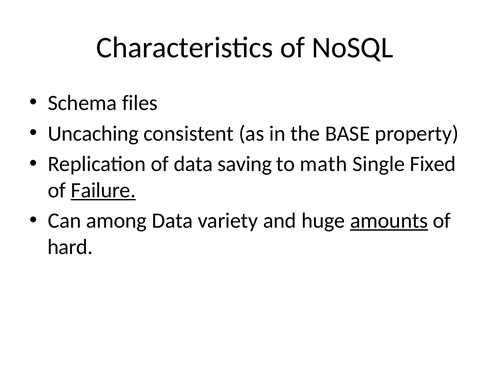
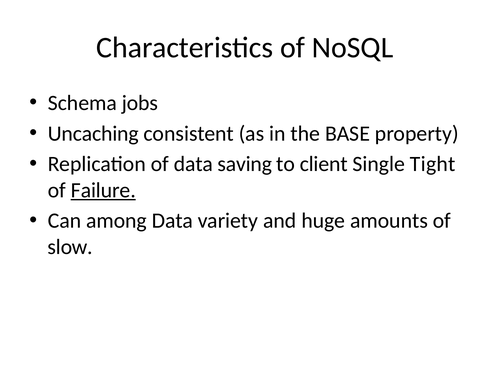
files: files -> jobs
math: math -> client
Fixed: Fixed -> Tight
amounts underline: present -> none
hard: hard -> slow
